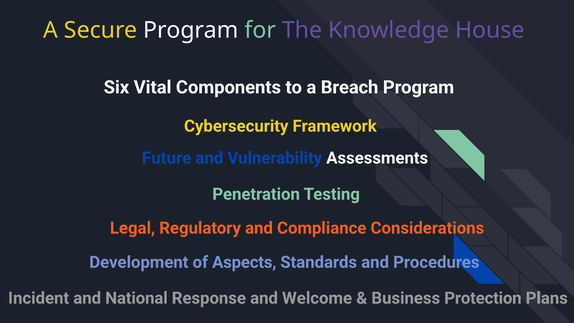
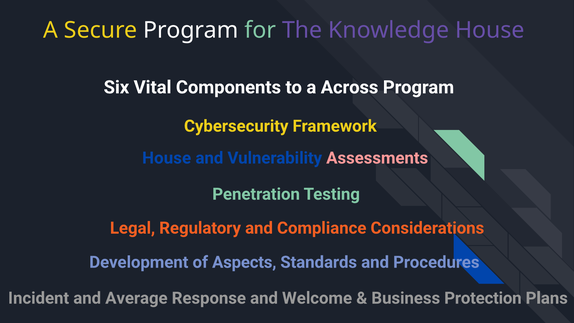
Breach: Breach -> Across
Future at (167, 158): Future -> House
Assessments colour: white -> pink
National: National -> Average
